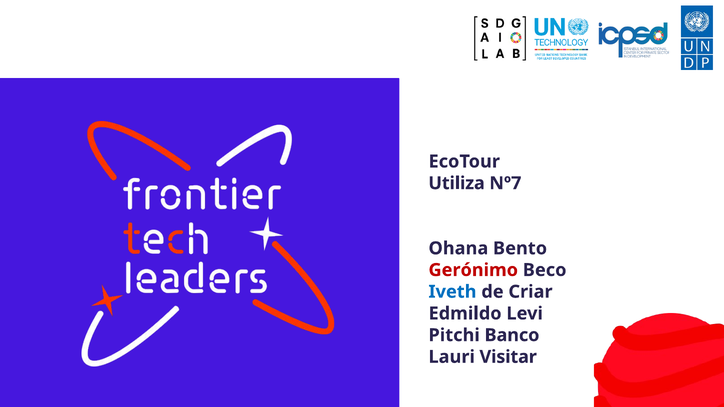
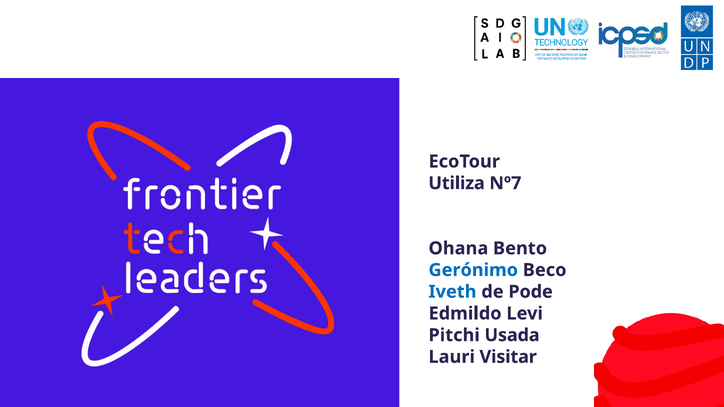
Gerónimo colour: red -> blue
Criar: Criar -> Pode
Banco: Banco -> Usada
